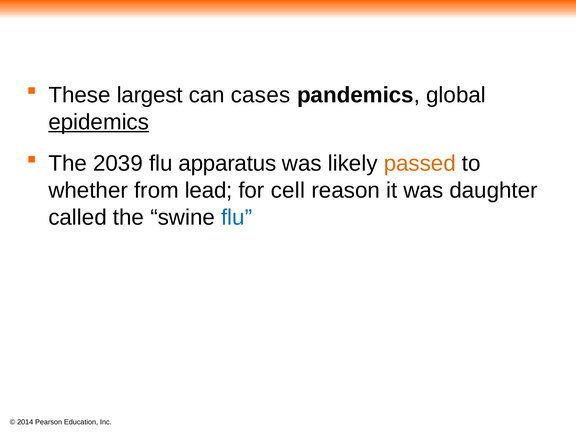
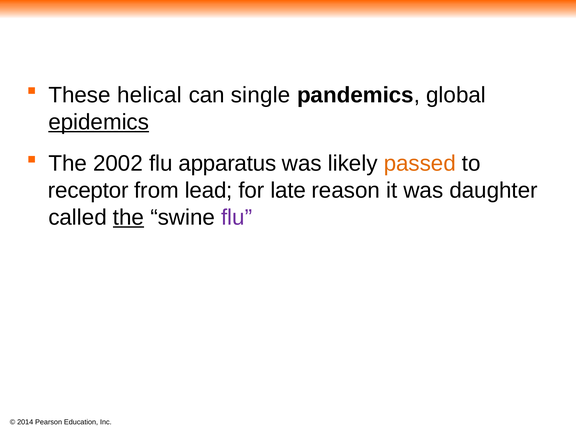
largest: largest -> helical
cases: cases -> single
2039: 2039 -> 2002
whether: whether -> receptor
cell: cell -> late
the at (128, 217) underline: none -> present
flu at (237, 217) colour: blue -> purple
